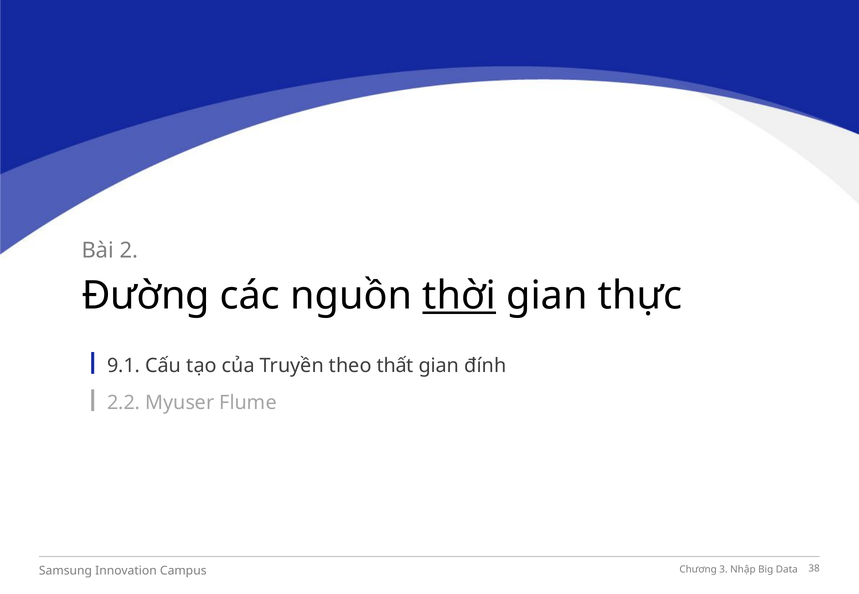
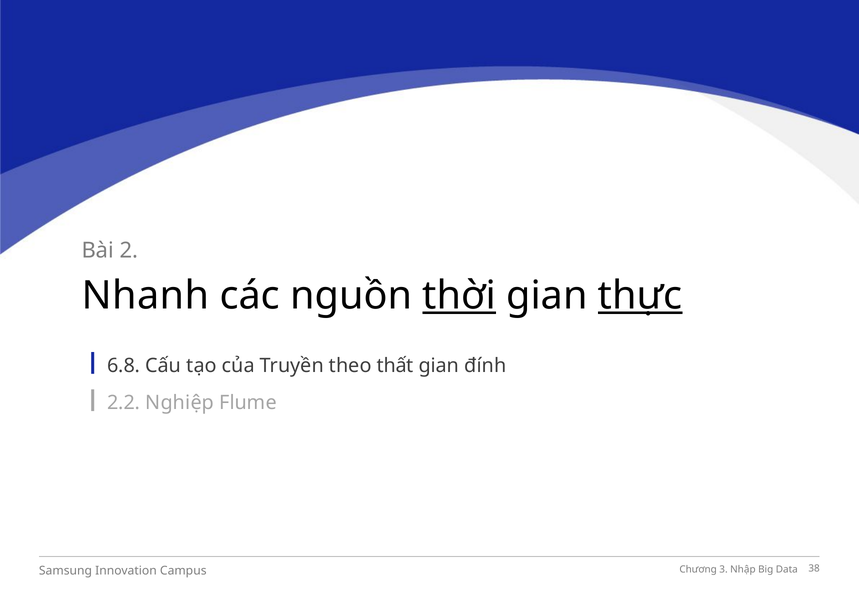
Đường: Đường -> Nhanh
thực underline: none -> present
9.1: 9.1 -> 6.8
Myuser: Myuser -> Nghiệp
